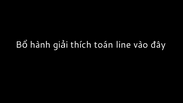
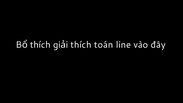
hành at (40, 45): hành -> thích
